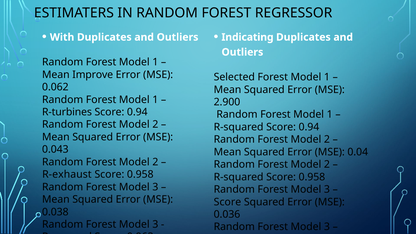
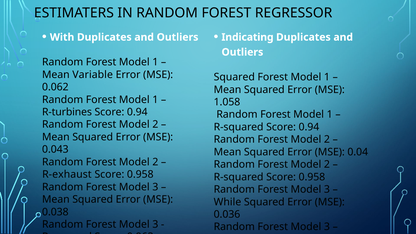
Improve: Improve -> Variable
Selected at (234, 77): Selected -> Squared
2.900: 2.900 -> 1.058
Score at (227, 202): Score -> While
